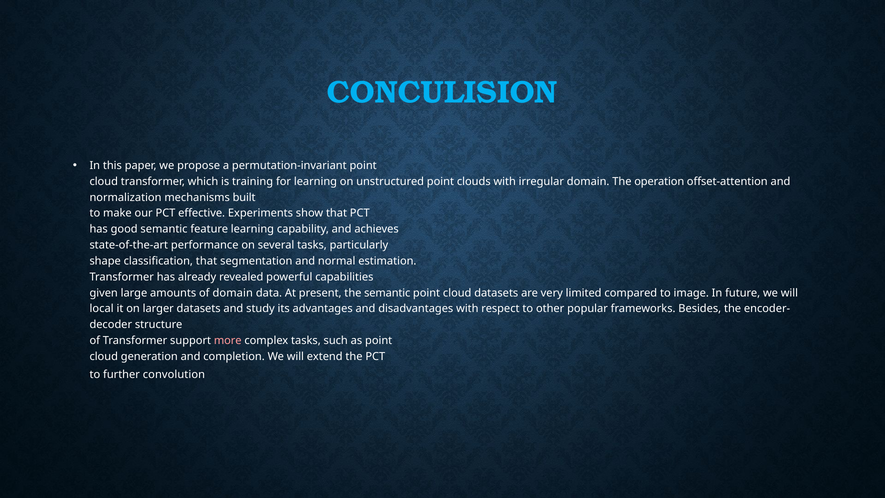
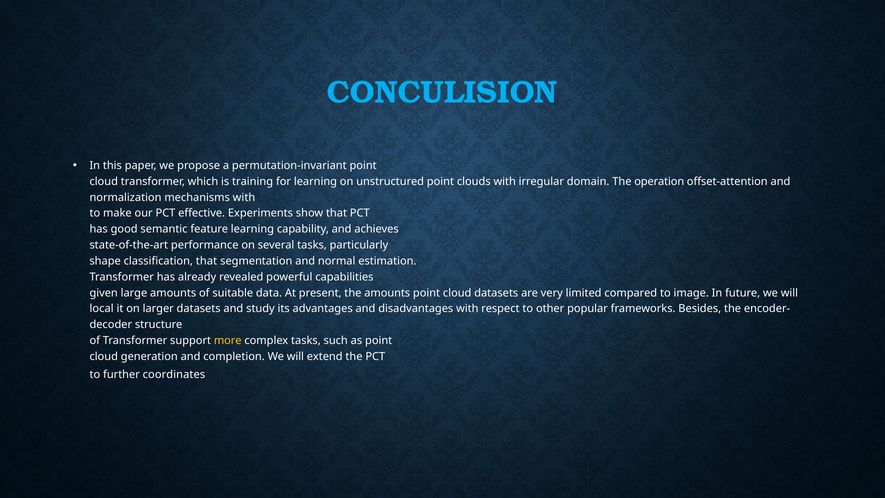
mechanisms built: built -> with
of domain: domain -> suitable
the semantic: semantic -> amounts
more colour: pink -> yellow
convolution: convolution -> coordinates
